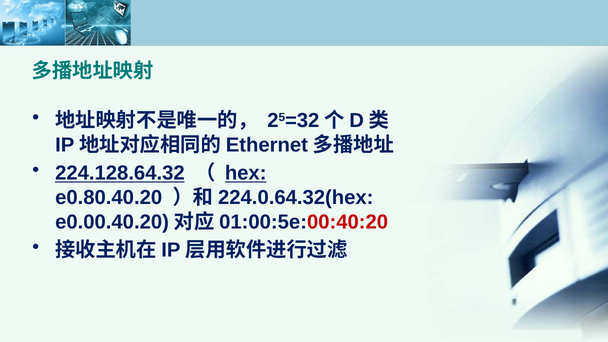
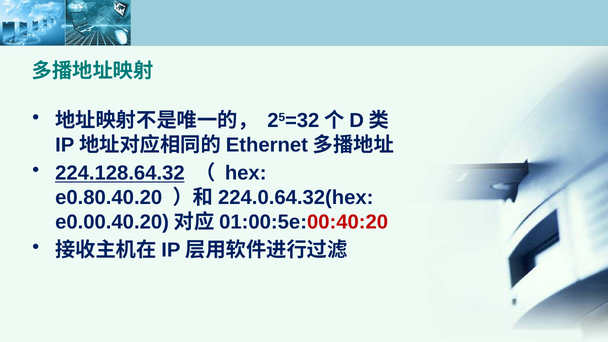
hex underline: present -> none
